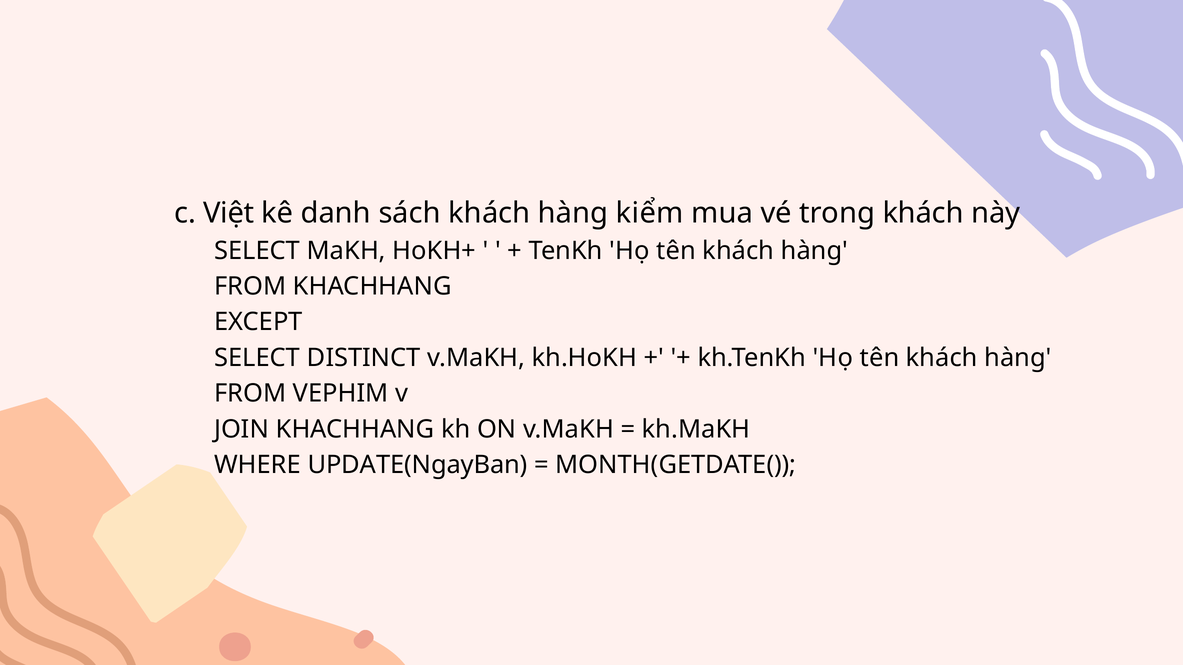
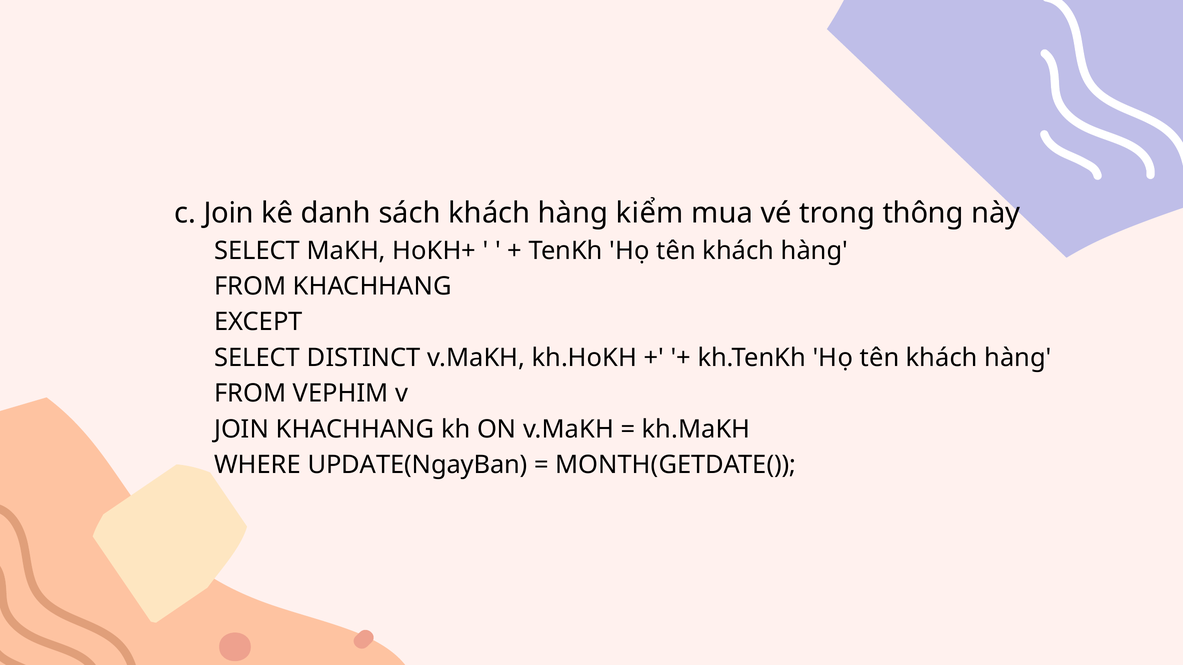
c Việt: Việt -> Join
trong khách: khách -> thông
